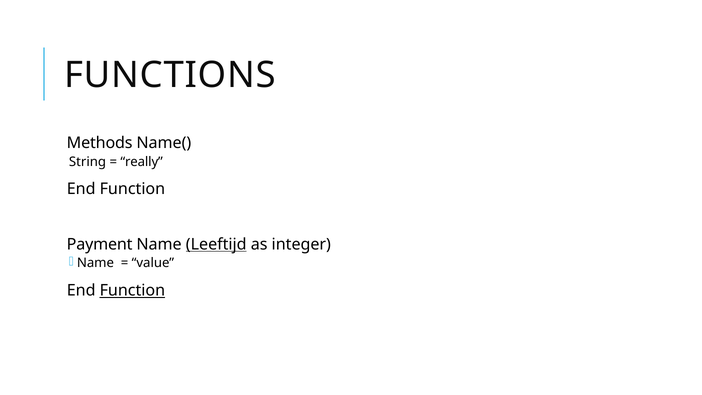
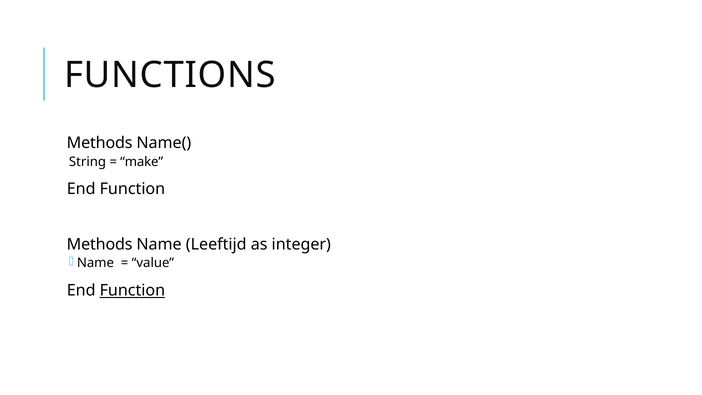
really: really -> make
Payment at (100, 244): Payment -> Methods
Leeftijd underline: present -> none
